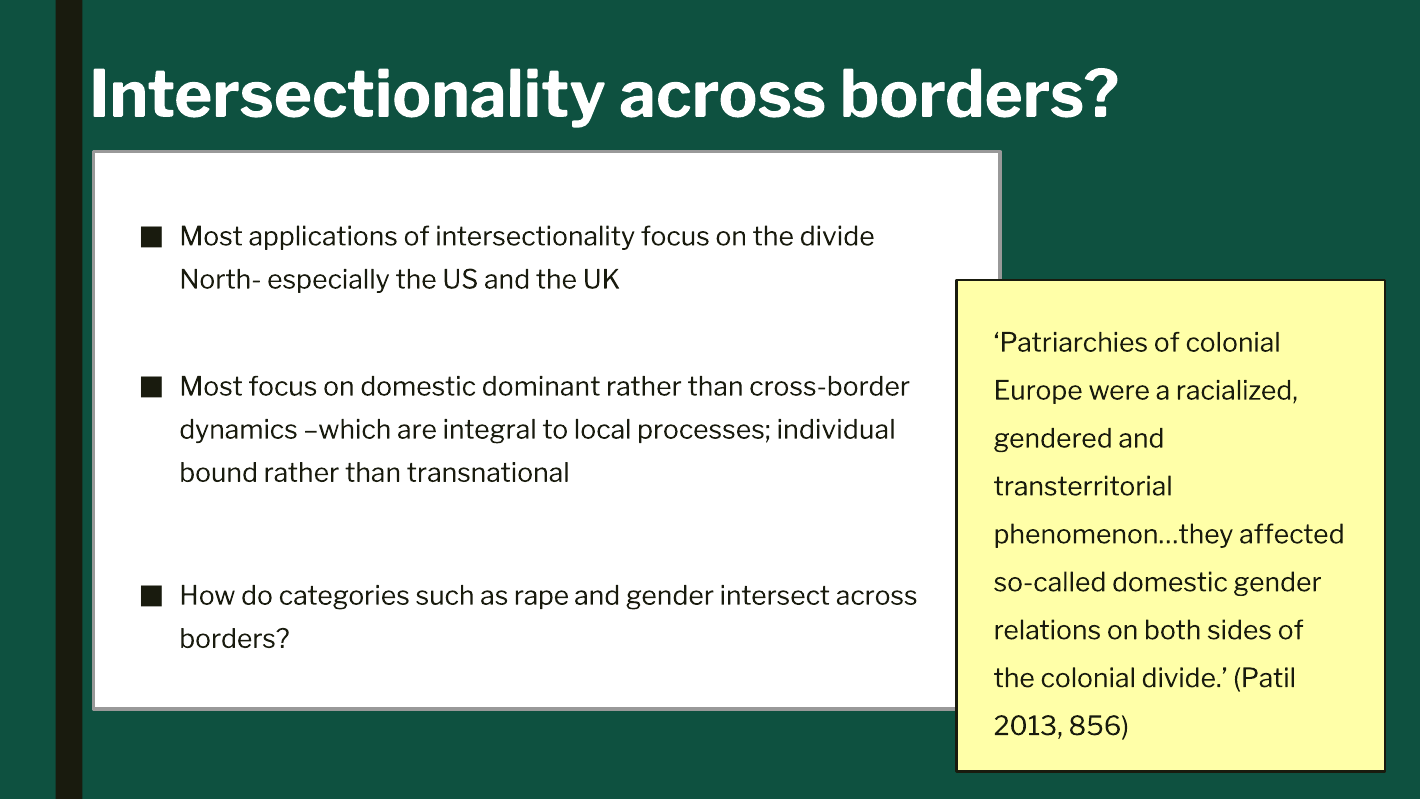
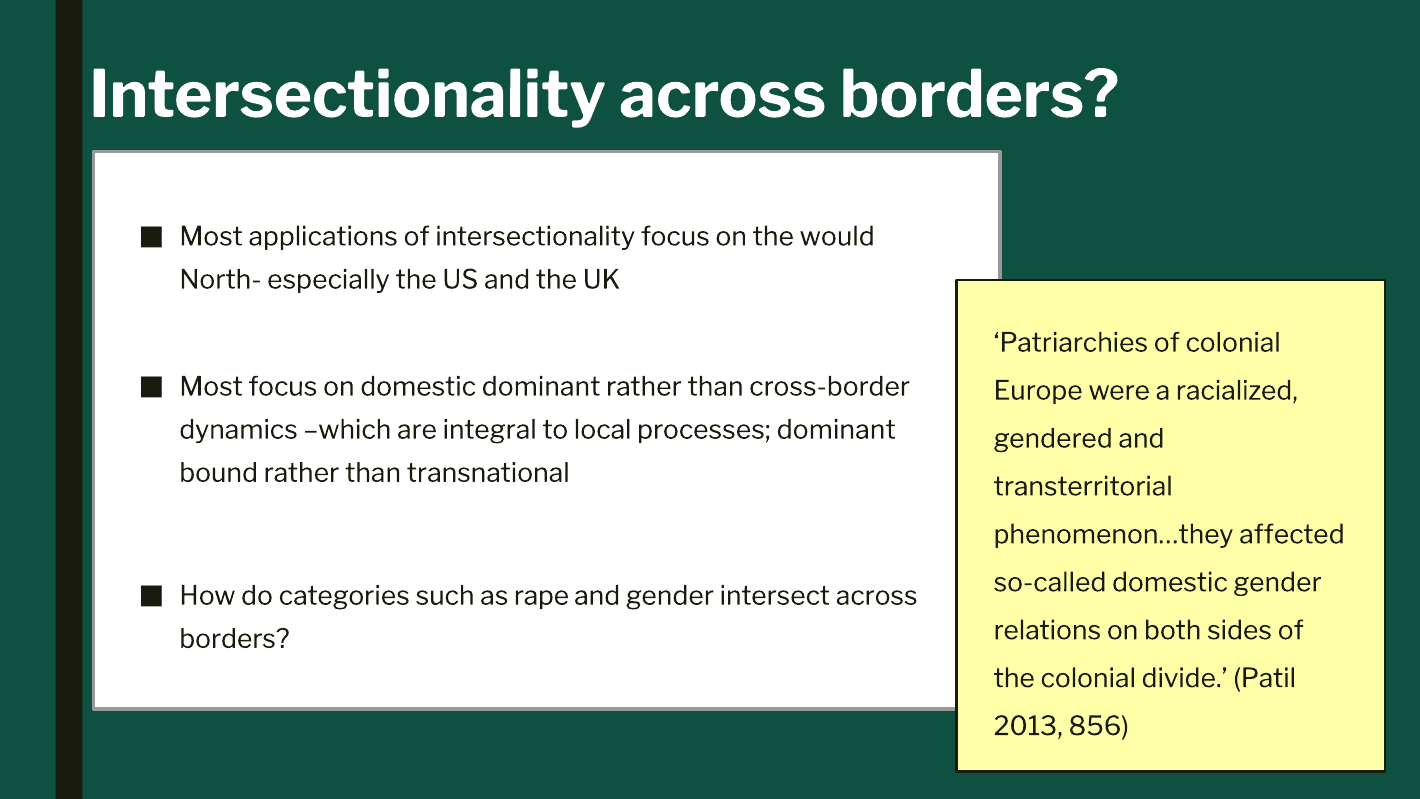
the divide: divide -> would
processes individual: individual -> dominant
